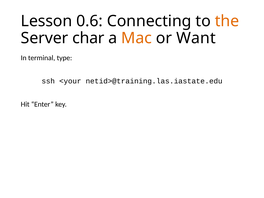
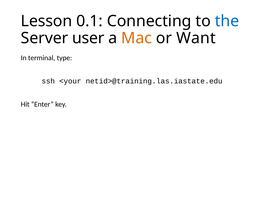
0.6: 0.6 -> 0.1
the colour: orange -> blue
char: char -> user
